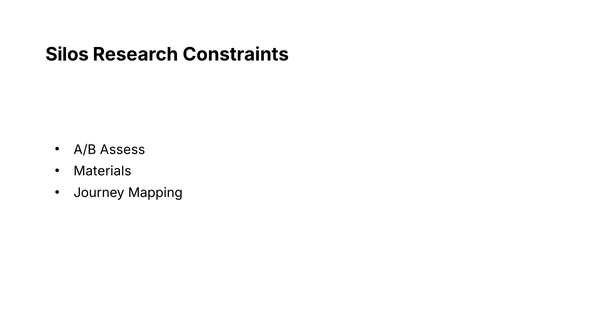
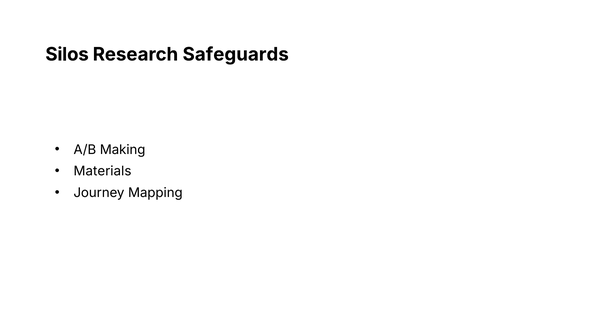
Constraints: Constraints -> Safeguards
Assess: Assess -> Making
